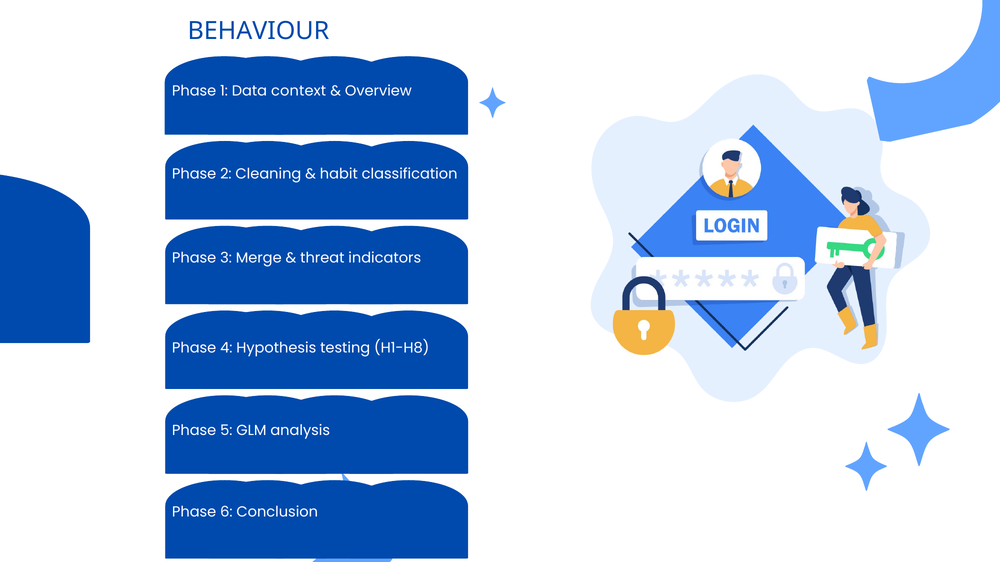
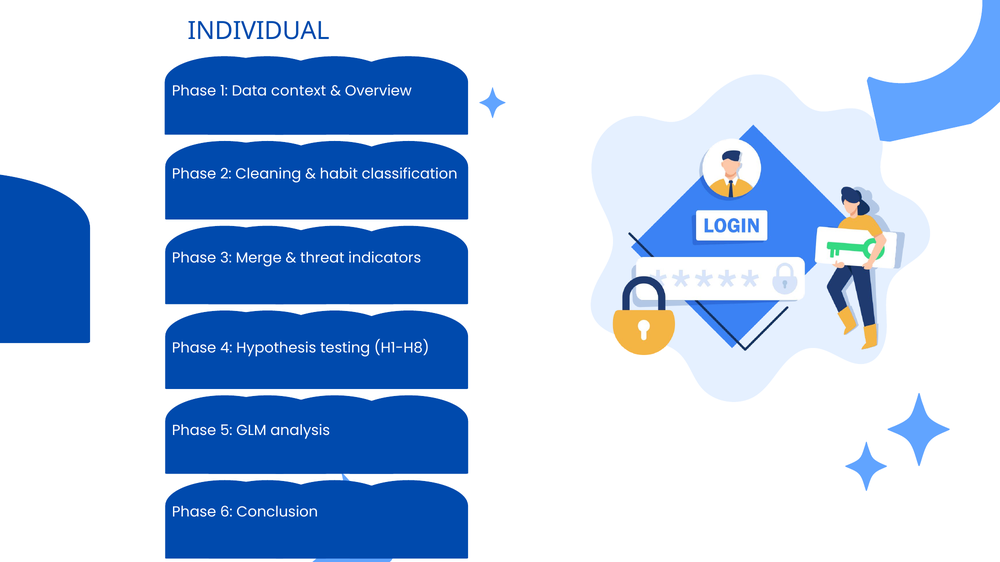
BEHAVIOUR: BEHAVIOUR -> INDIVIDUAL
